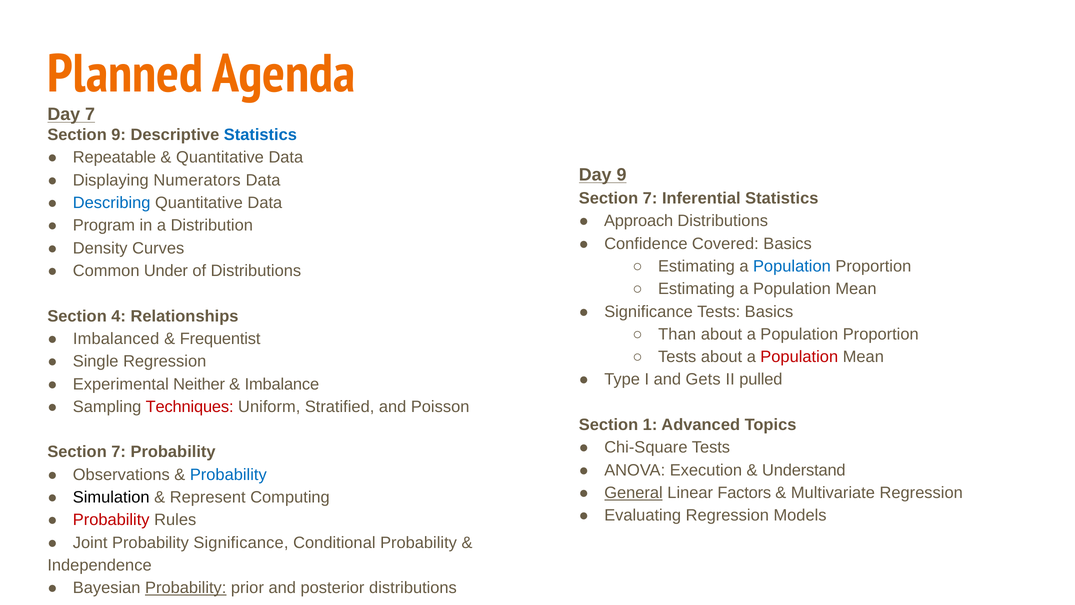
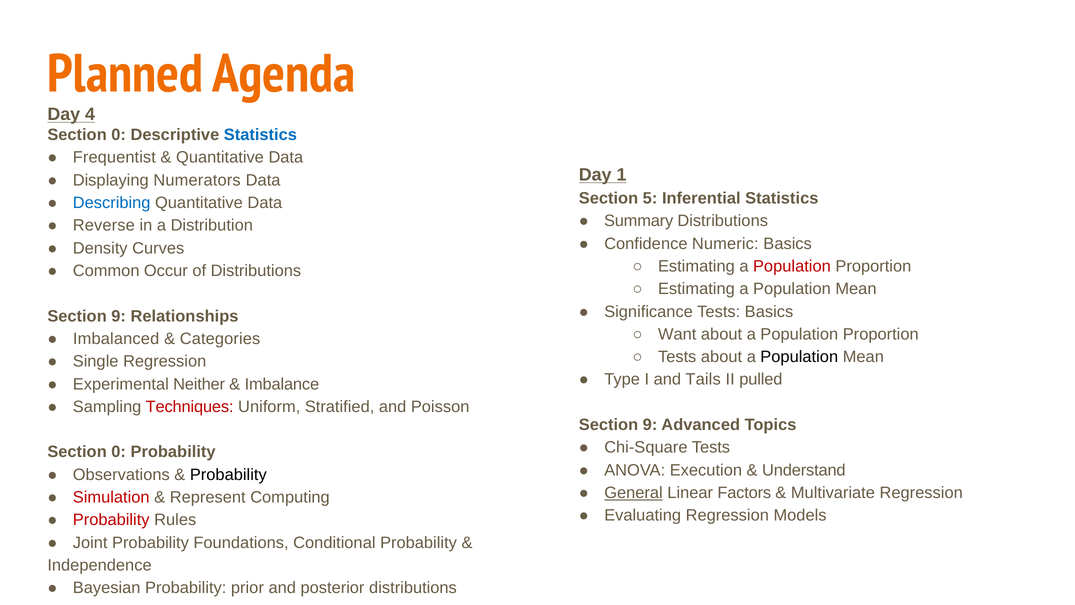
Day 7: 7 -> 4
9 at (119, 135): 9 -> 0
Repeatable: Repeatable -> Frequentist
Day 9: 9 -> 1
7 at (650, 198): 7 -> 5
Approach: Approach -> Summary
Program: Program -> Reverse
Covered: Covered -> Numeric
Population at (792, 266) colour: blue -> red
Under: Under -> Occur
4 at (119, 316): 4 -> 9
Than: Than -> Want
Frequentist: Frequentist -> Categories
Population at (799, 357) colour: red -> black
Gets: Gets -> Tails
1 at (650, 425): 1 -> 9
7 at (119, 452): 7 -> 0
Probability at (228, 474) colour: blue -> black
Simulation colour: black -> red
Probability Significance: Significance -> Foundations
Probability at (186, 588) underline: present -> none
